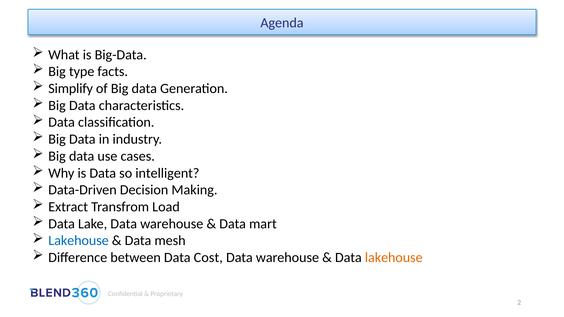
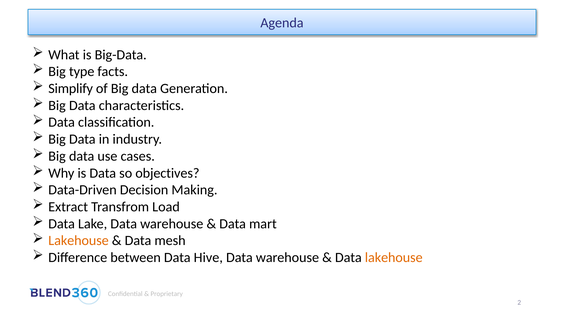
intelligent: intelligent -> objectives
Lakehouse at (79, 241) colour: blue -> orange
Cost: Cost -> Hive
